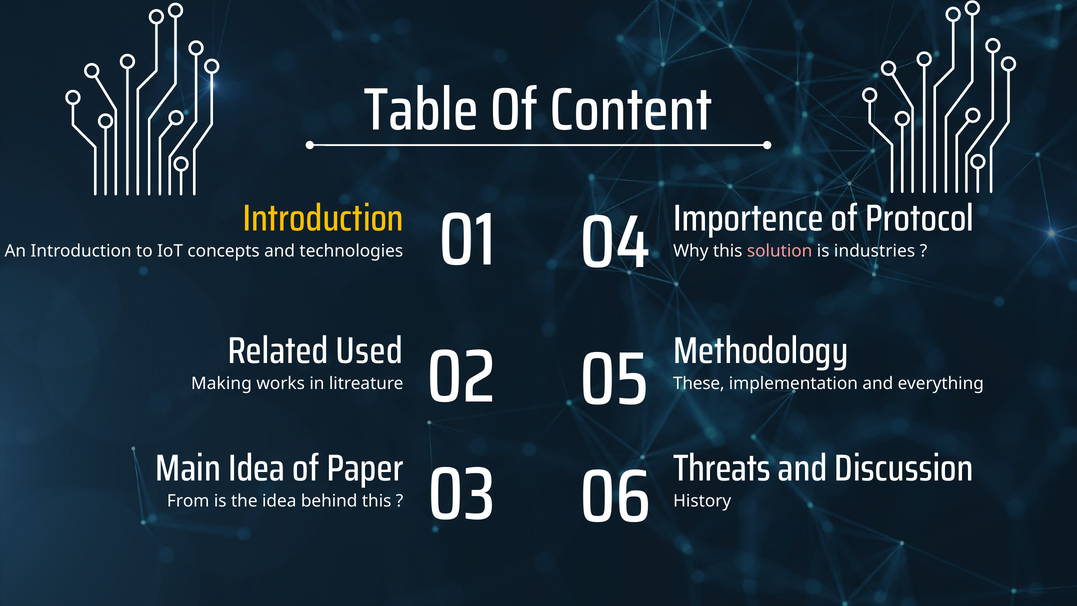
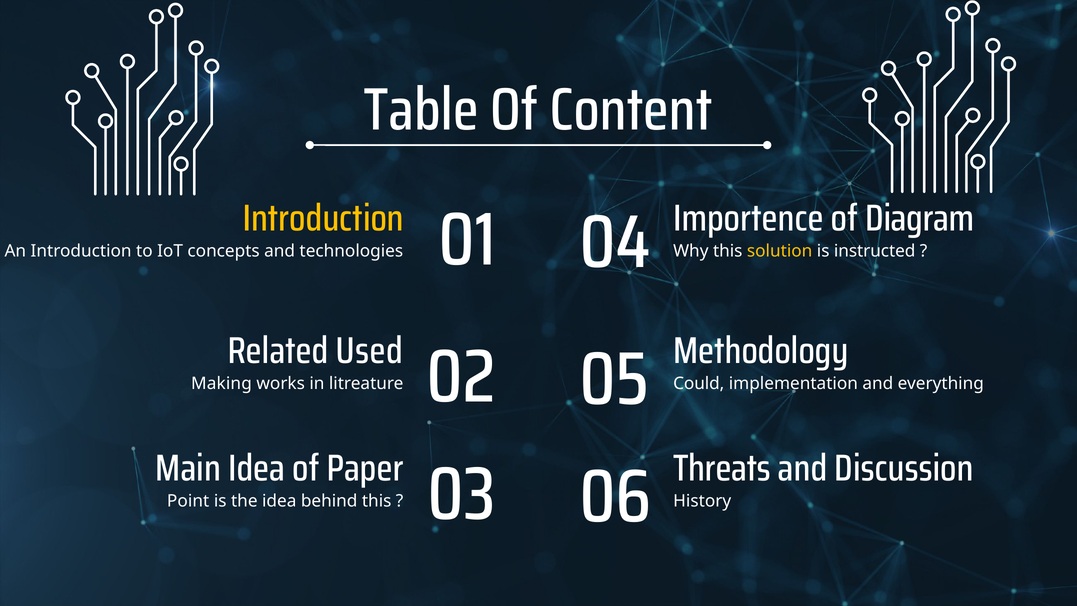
Protocol: Protocol -> Diagram
solution colour: pink -> yellow
industries: industries -> instructed
These: These -> Could
From: From -> Point
